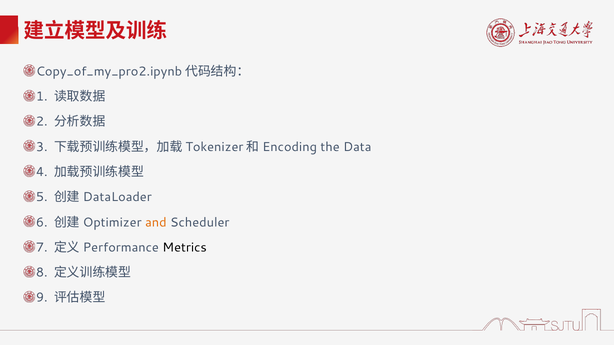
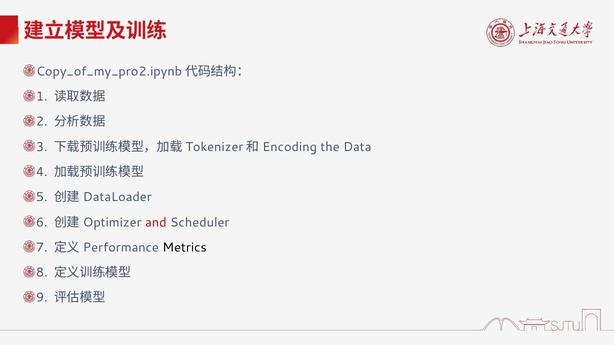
and colour: orange -> red
